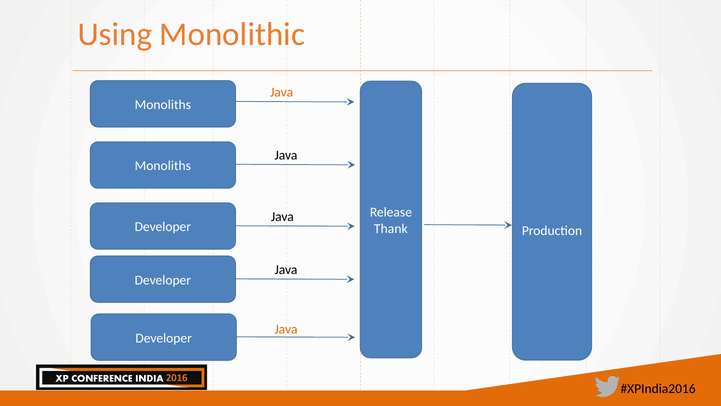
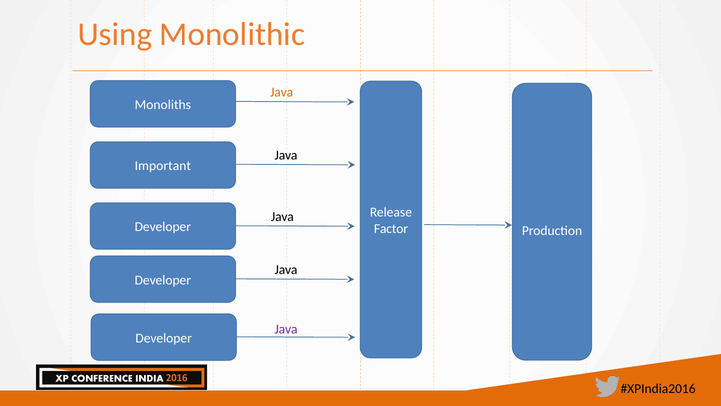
Monoliths at (163, 166): Monoliths -> Important
Thank: Thank -> Factor
Java at (286, 329) colour: orange -> purple
